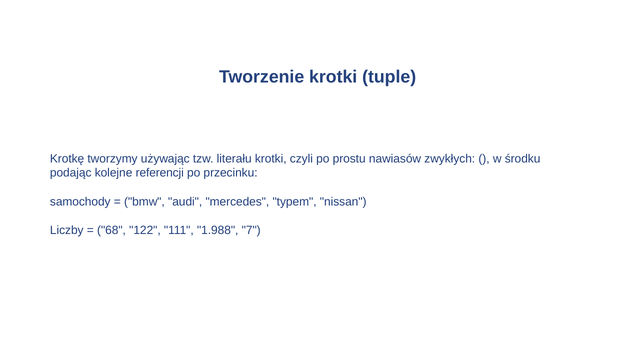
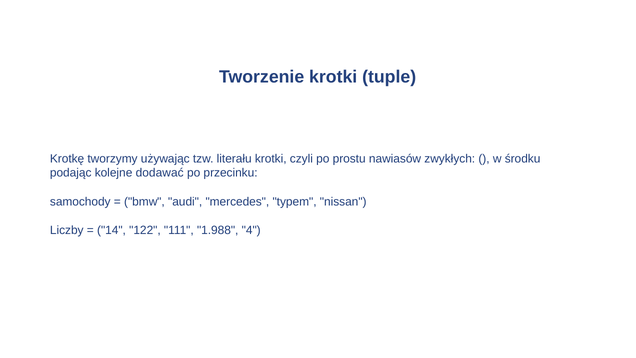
referencji: referencji -> dodawać
68: 68 -> 14
7: 7 -> 4
